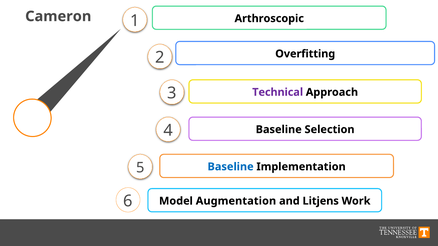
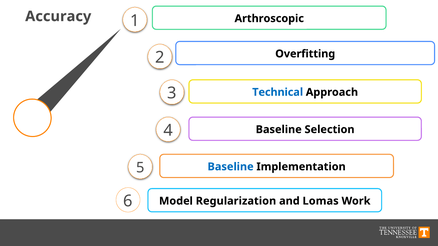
Cameron: Cameron -> Accuracy
Technical colour: purple -> blue
Augmentation: Augmentation -> Regularization
Litjens: Litjens -> Lomas
